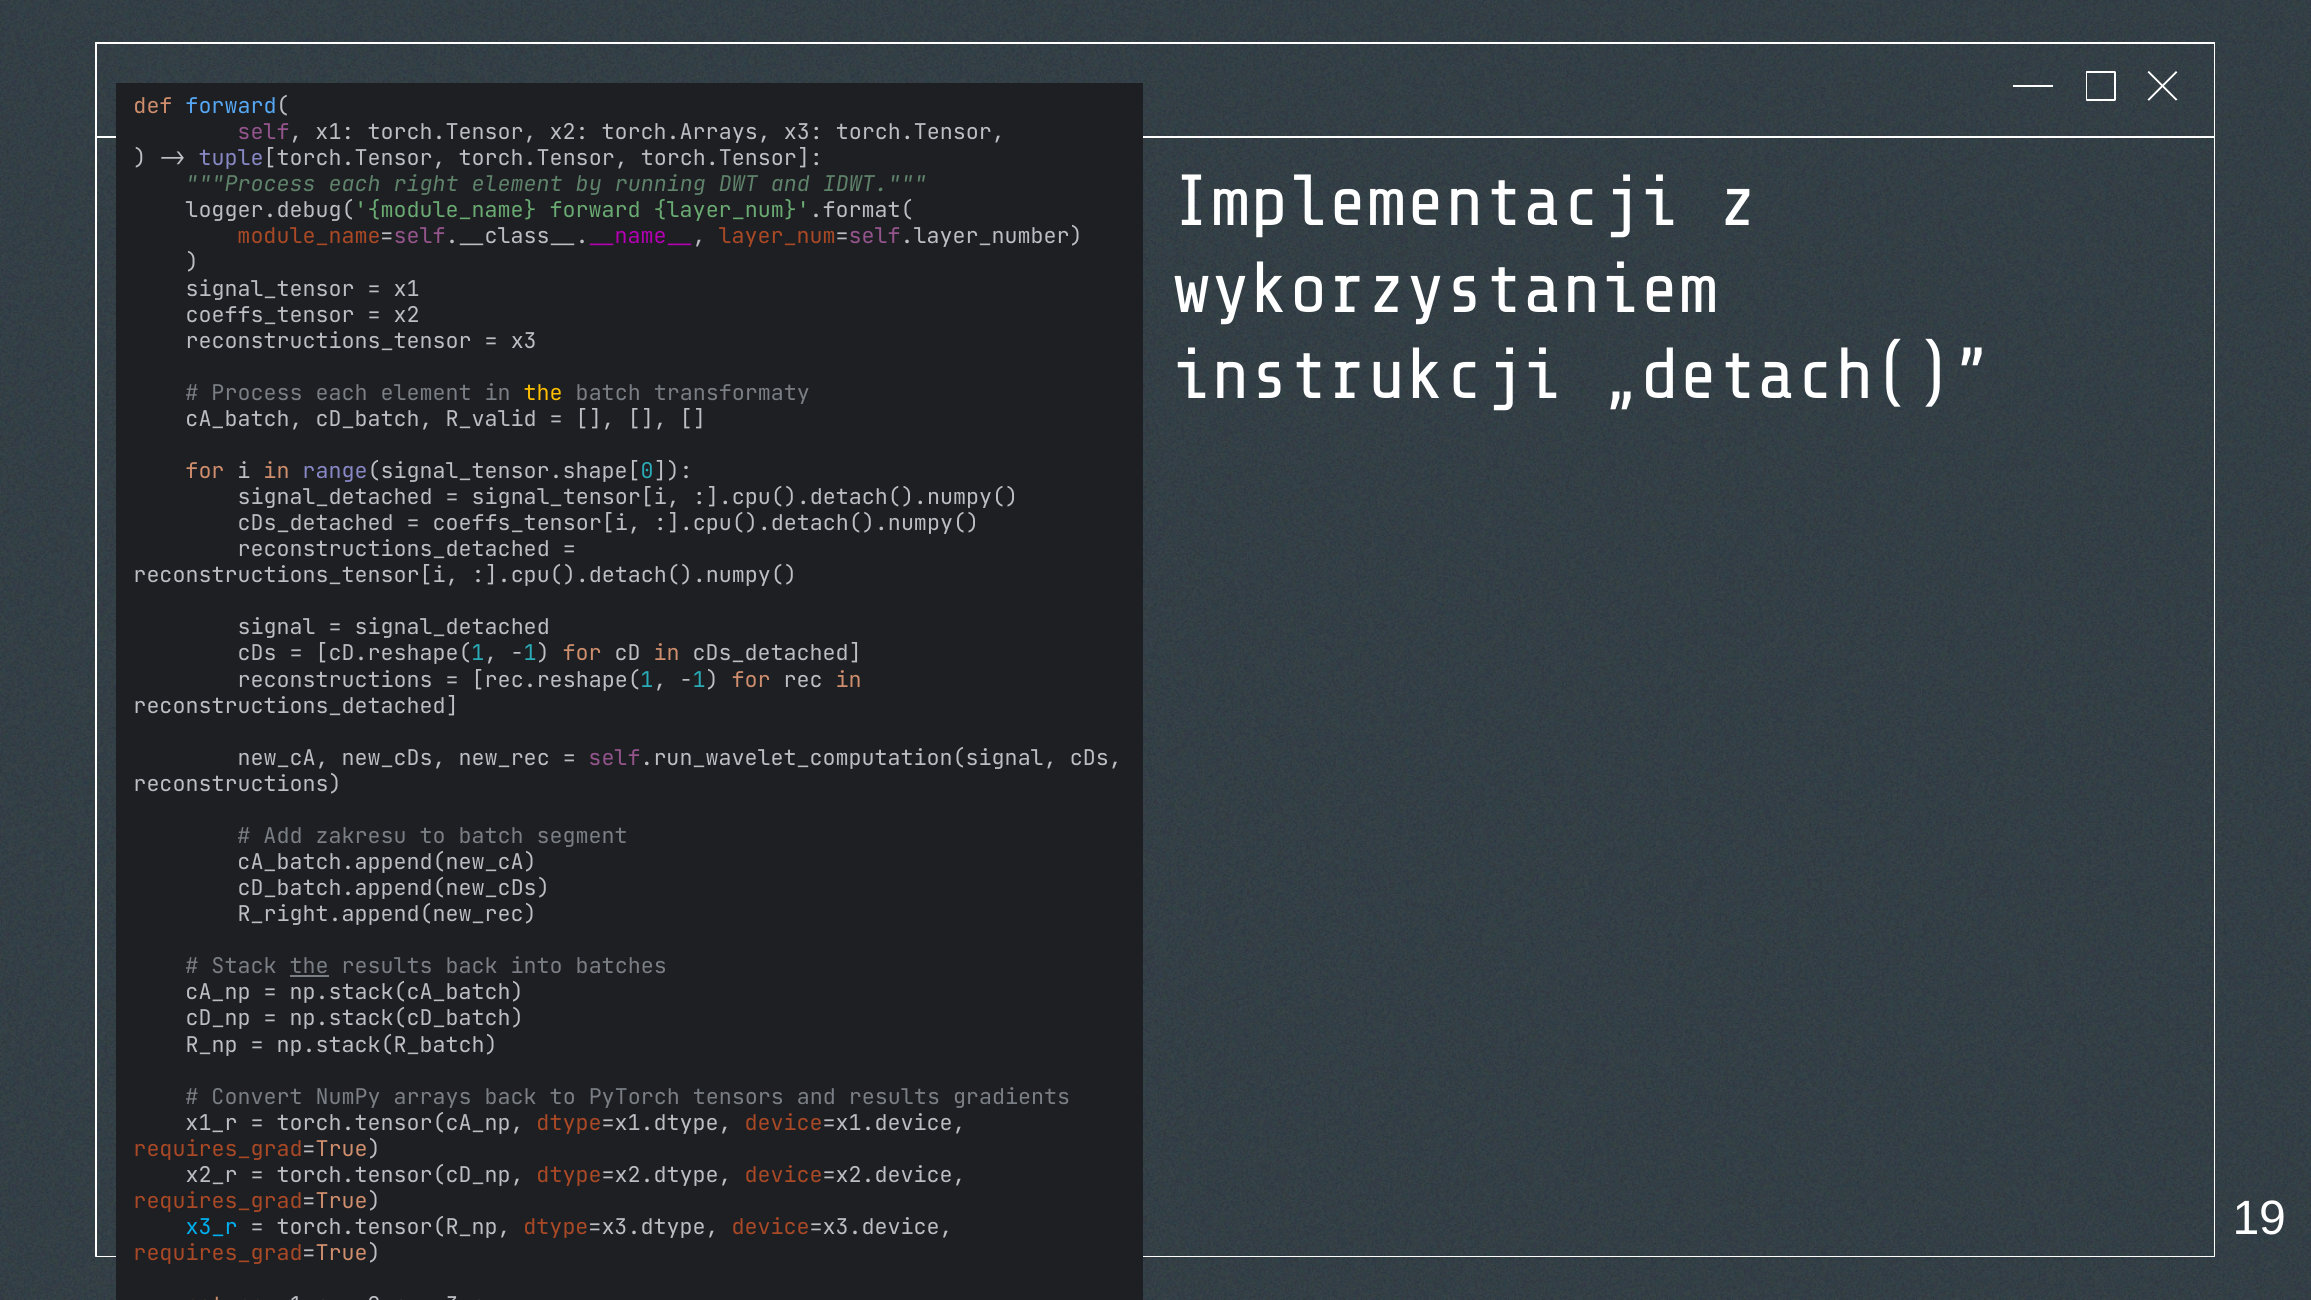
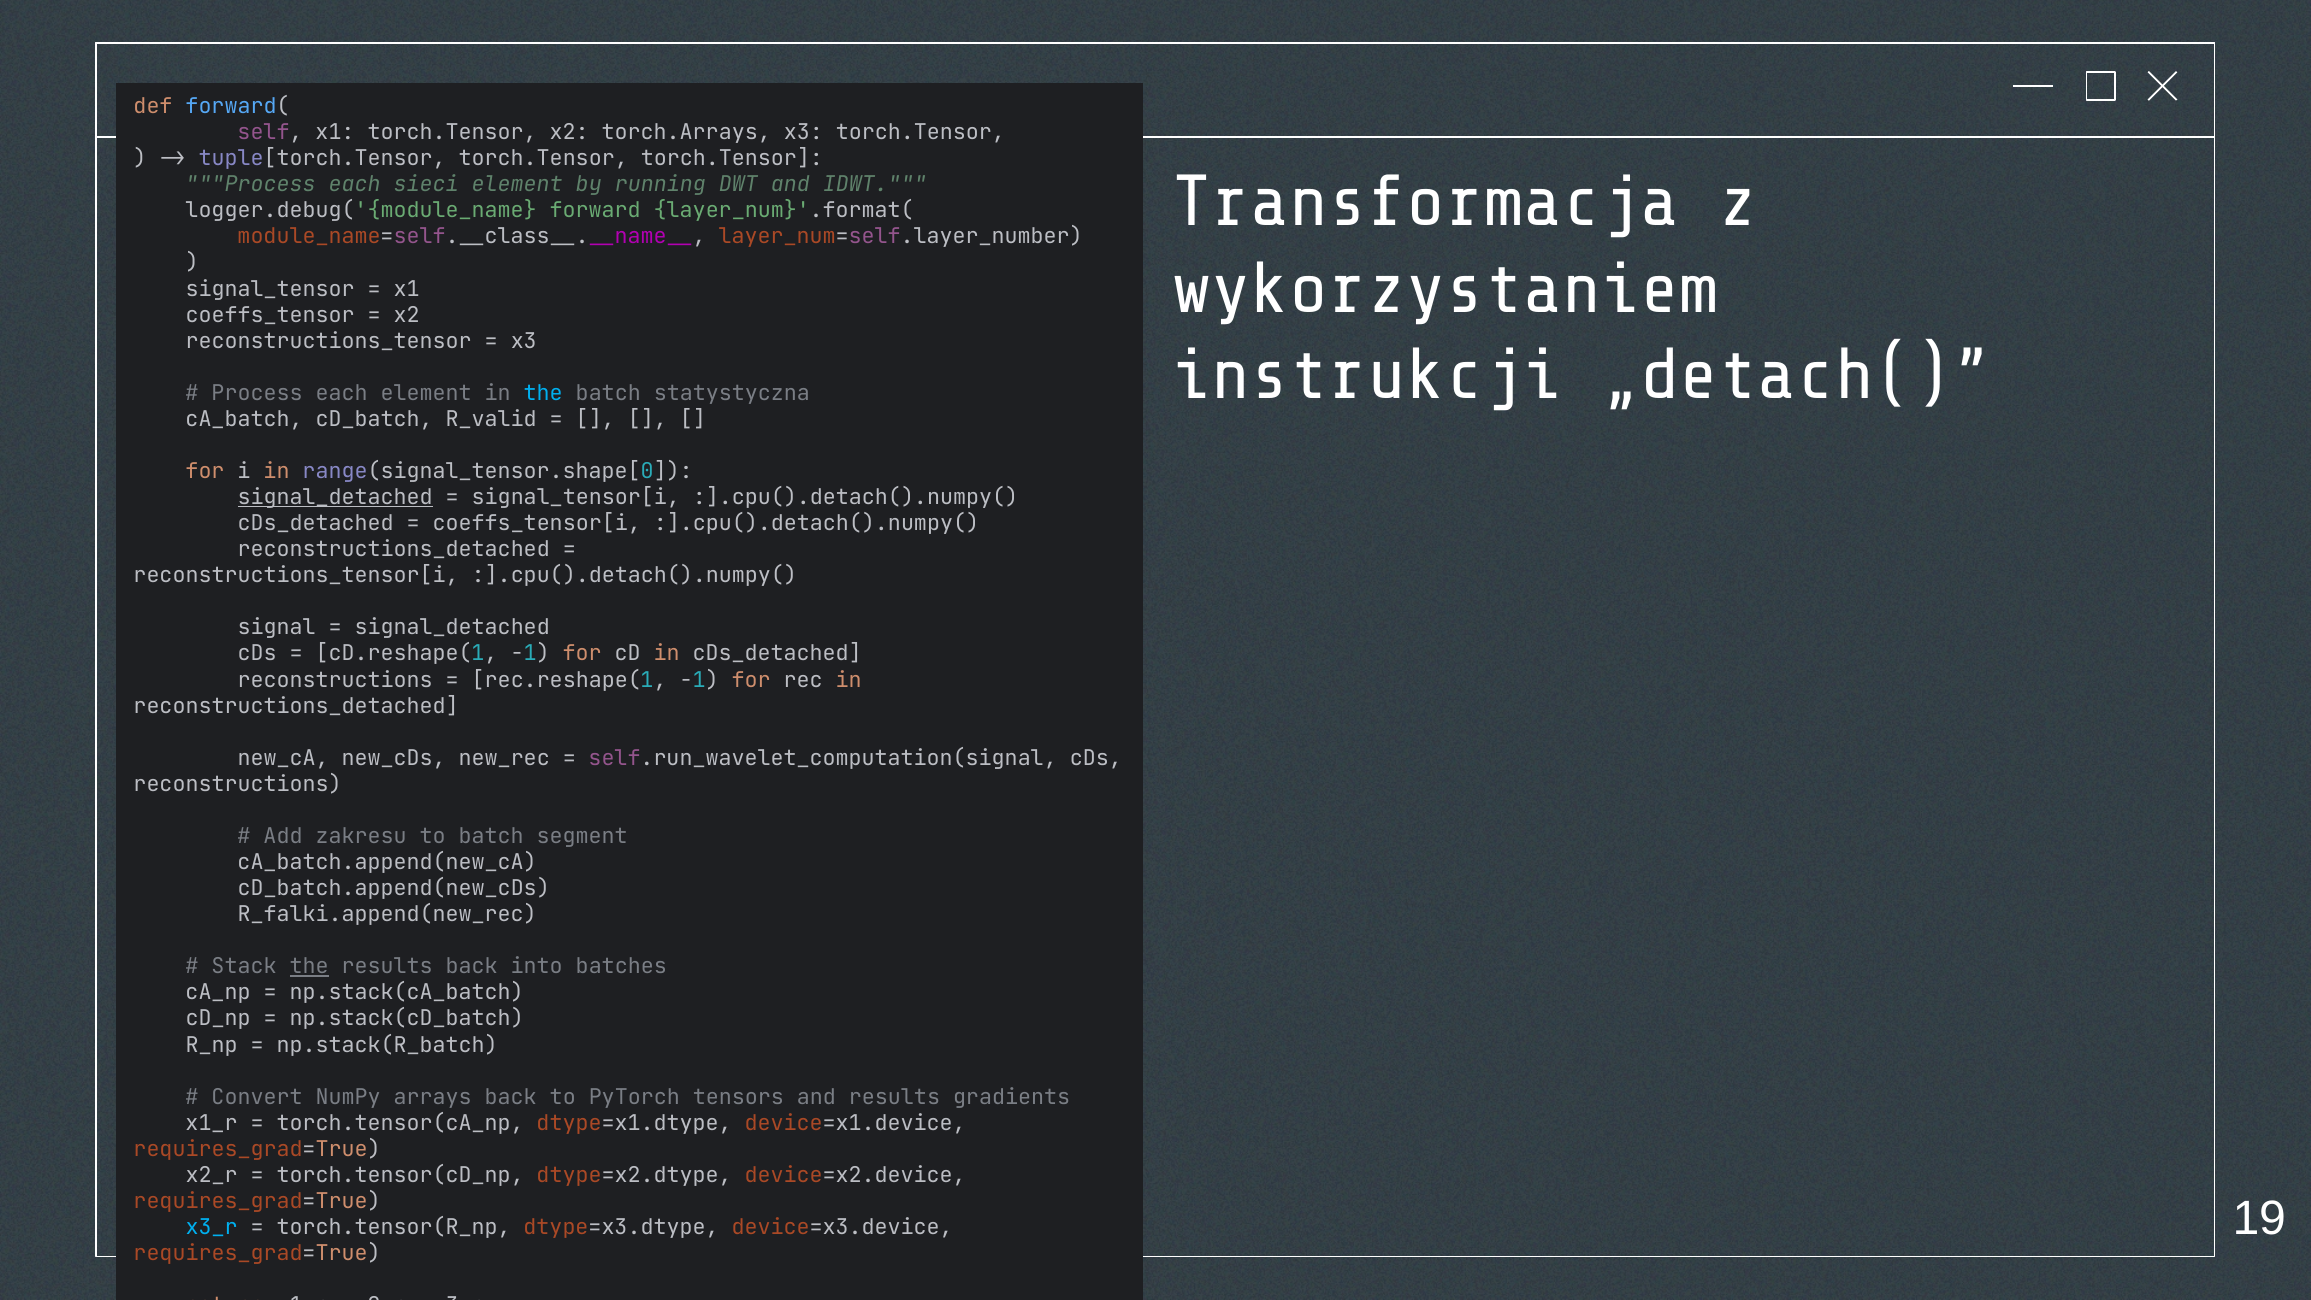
Implementacji: Implementacji -> Transformacja
right: right -> sieci
the at (543, 393) colour: yellow -> light blue
transformaty: transformaty -> statystyczna
signal_detached at (335, 497) underline: none -> present
R_right.append(new_rec: R_right.append(new_rec -> R_falki.append(new_rec
